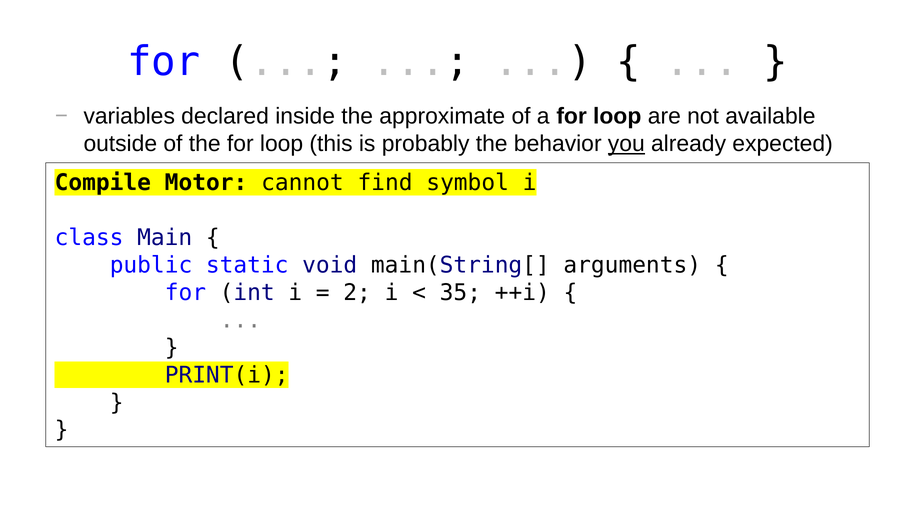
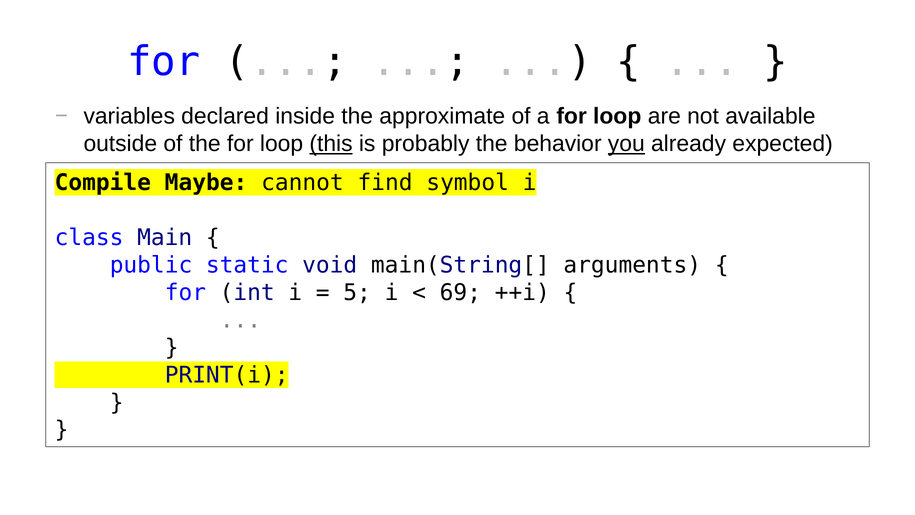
this underline: none -> present
Motor: Motor -> Maybe
2: 2 -> 5
35: 35 -> 69
